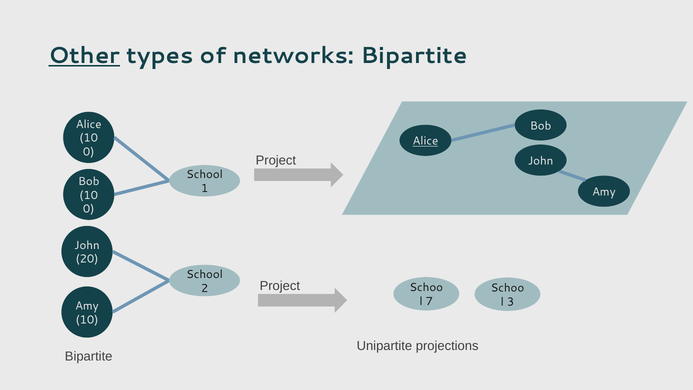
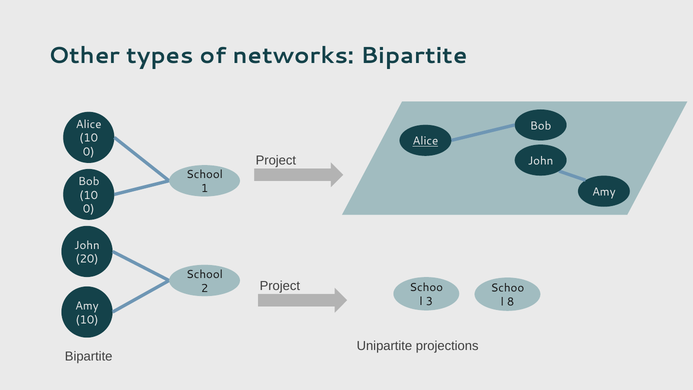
Other underline: present -> none
7: 7 -> 3
3: 3 -> 8
